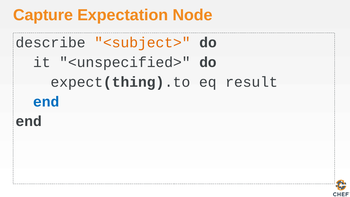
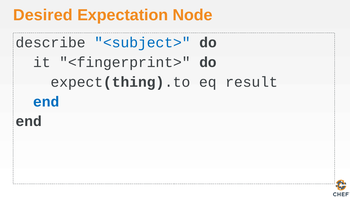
Capture: Capture -> Desired
<subject> colour: orange -> blue
<unspecified>: <unspecified> -> <fingerprint>
